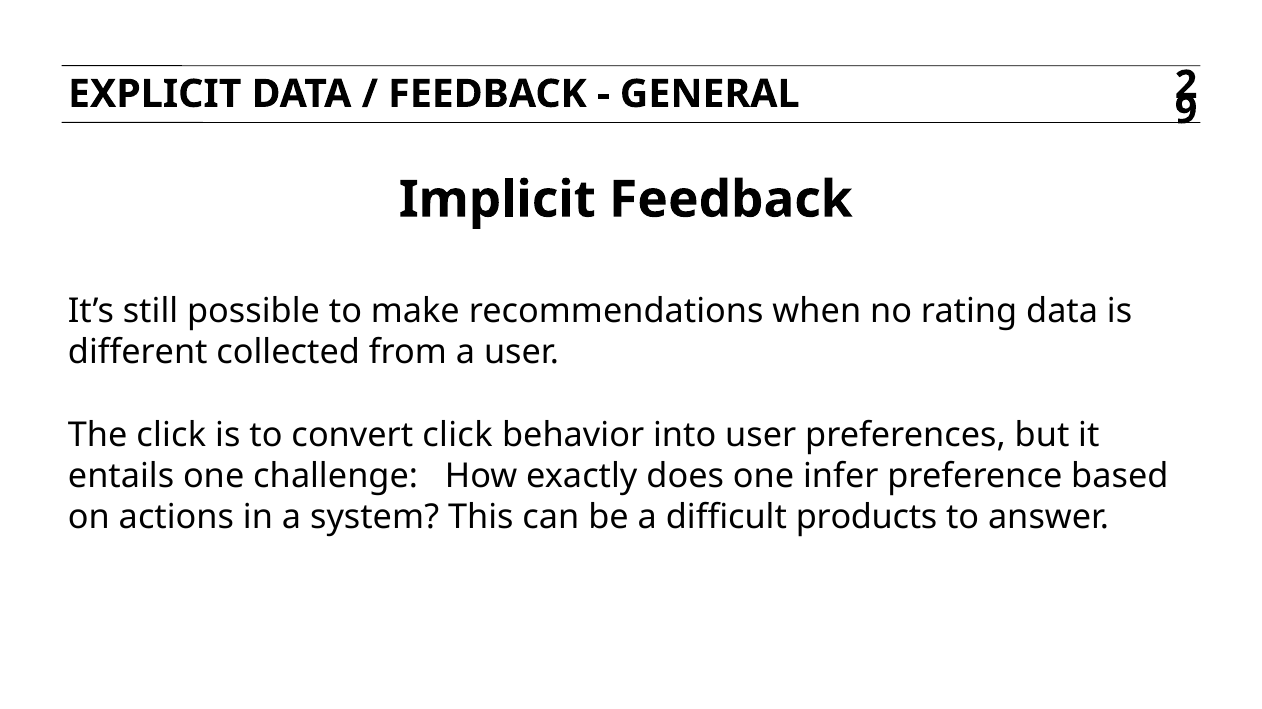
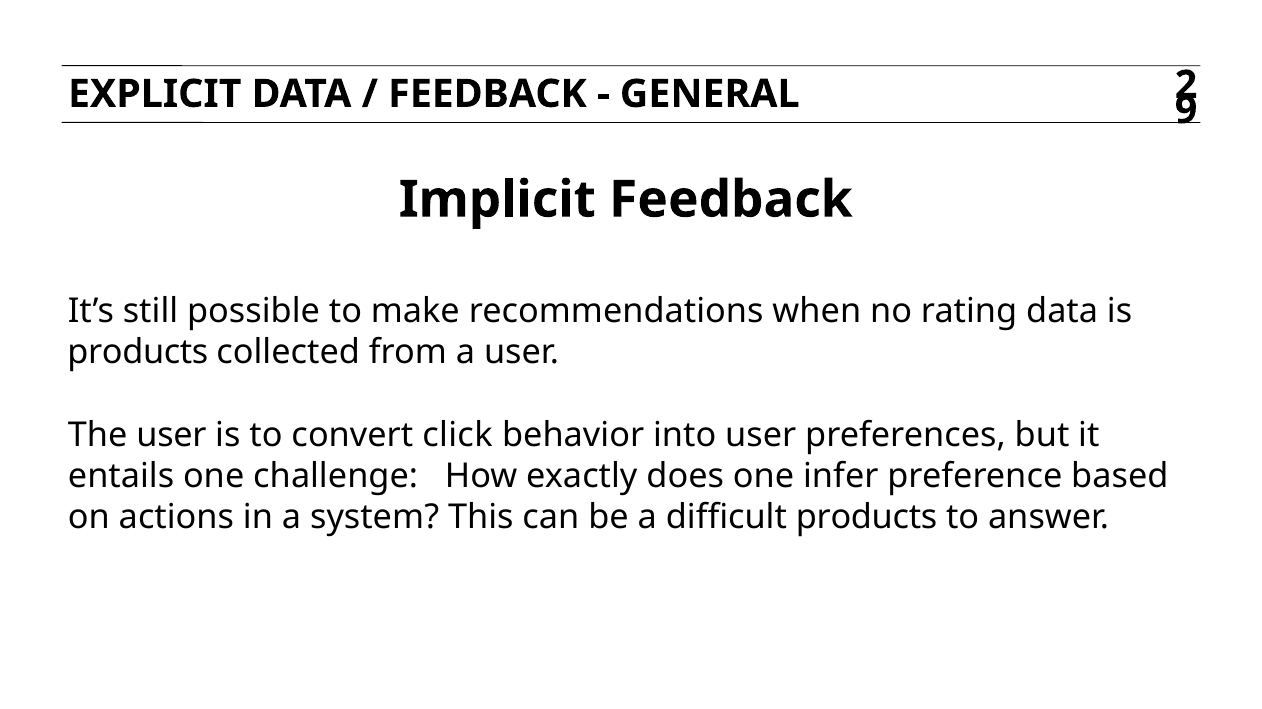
different at (138, 353): different -> products
The click: click -> user
